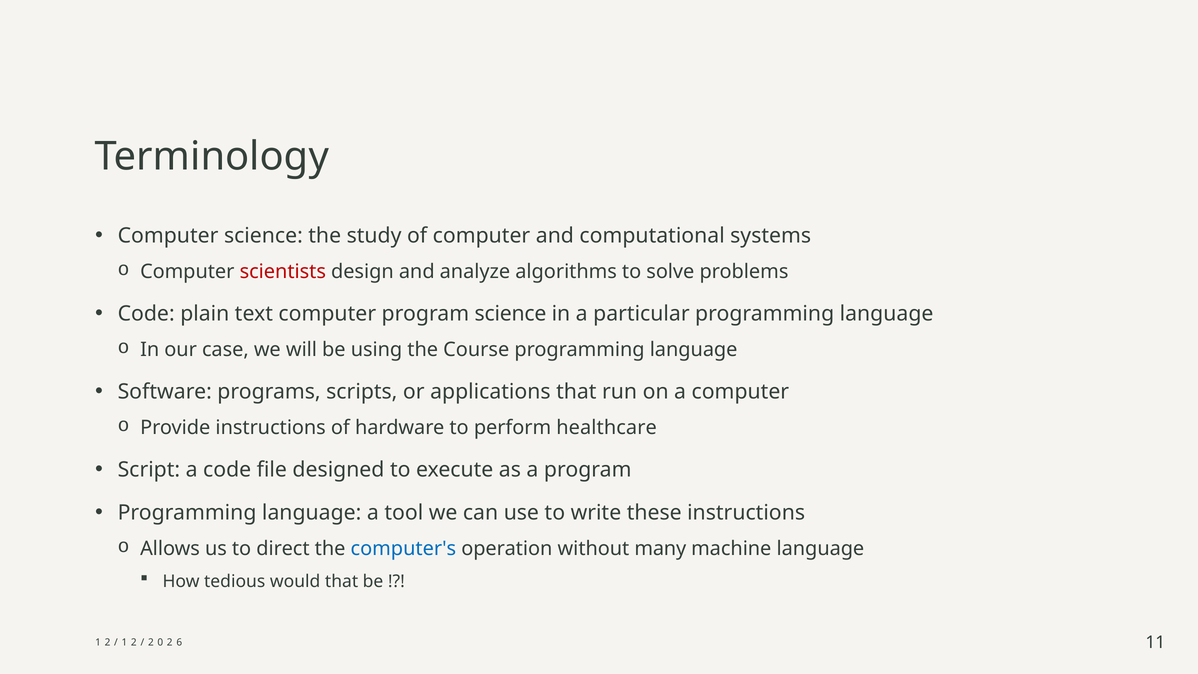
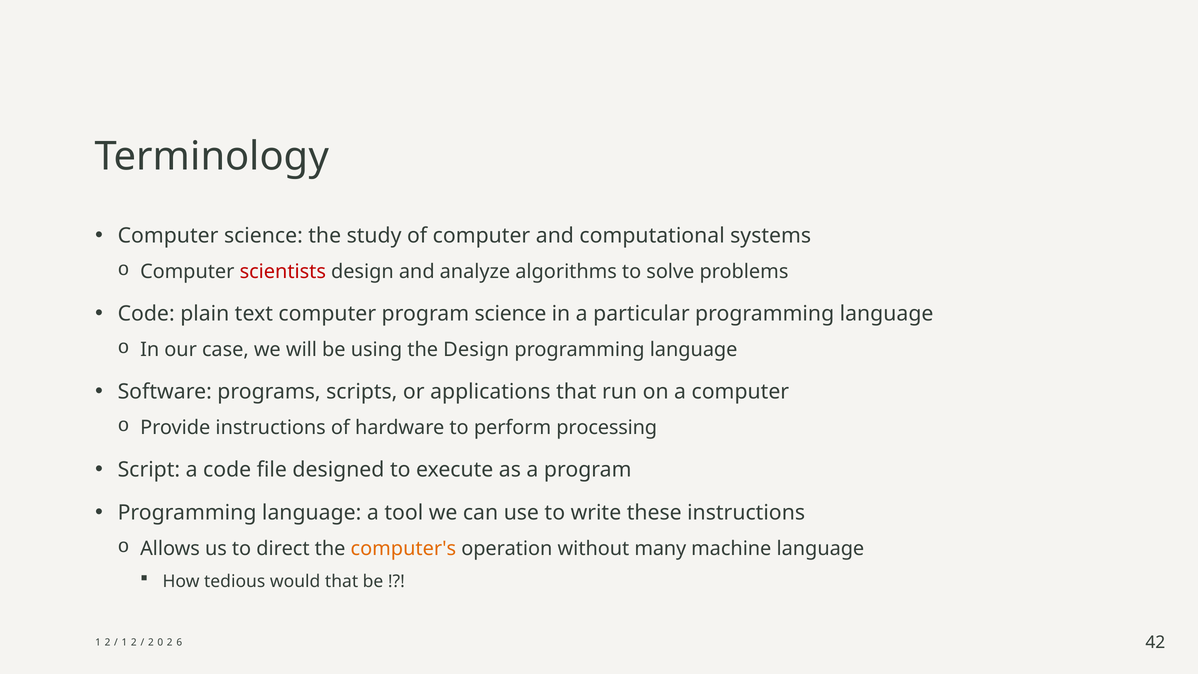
the Course: Course -> Design
healthcare: healthcare -> processing
computer's colour: blue -> orange
11: 11 -> 42
